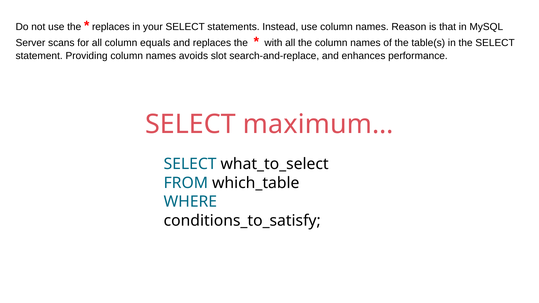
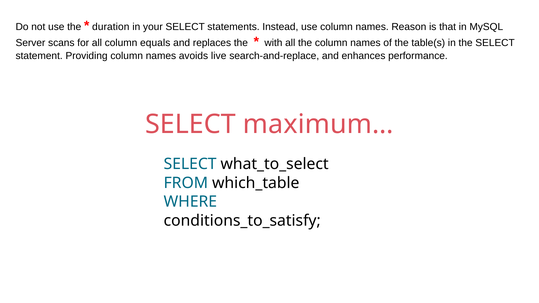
replaces at (111, 27): replaces -> duration
slot: slot -> live
